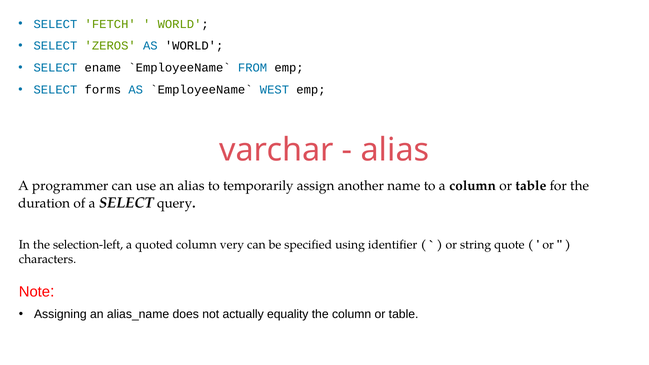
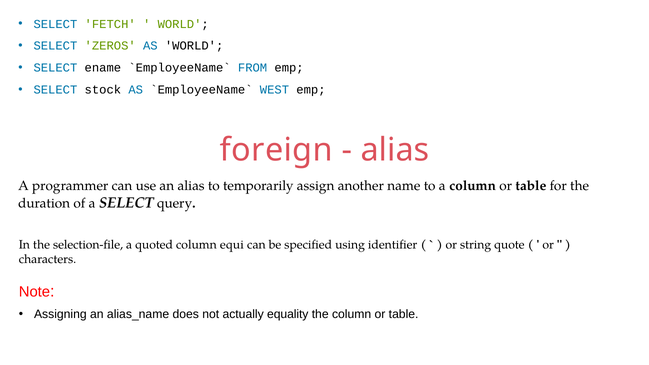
forms: forms -> stock
varchar: varchar -> foreign
selection-left: selection-left -> selection-file
very: very -> equi
